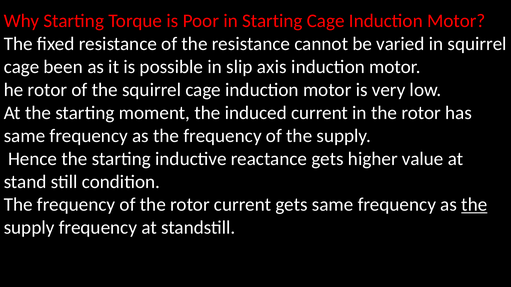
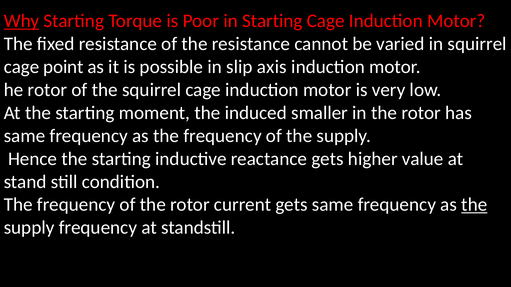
Why underline: none -> present
been: been -> point
induced current: current -> smaller
